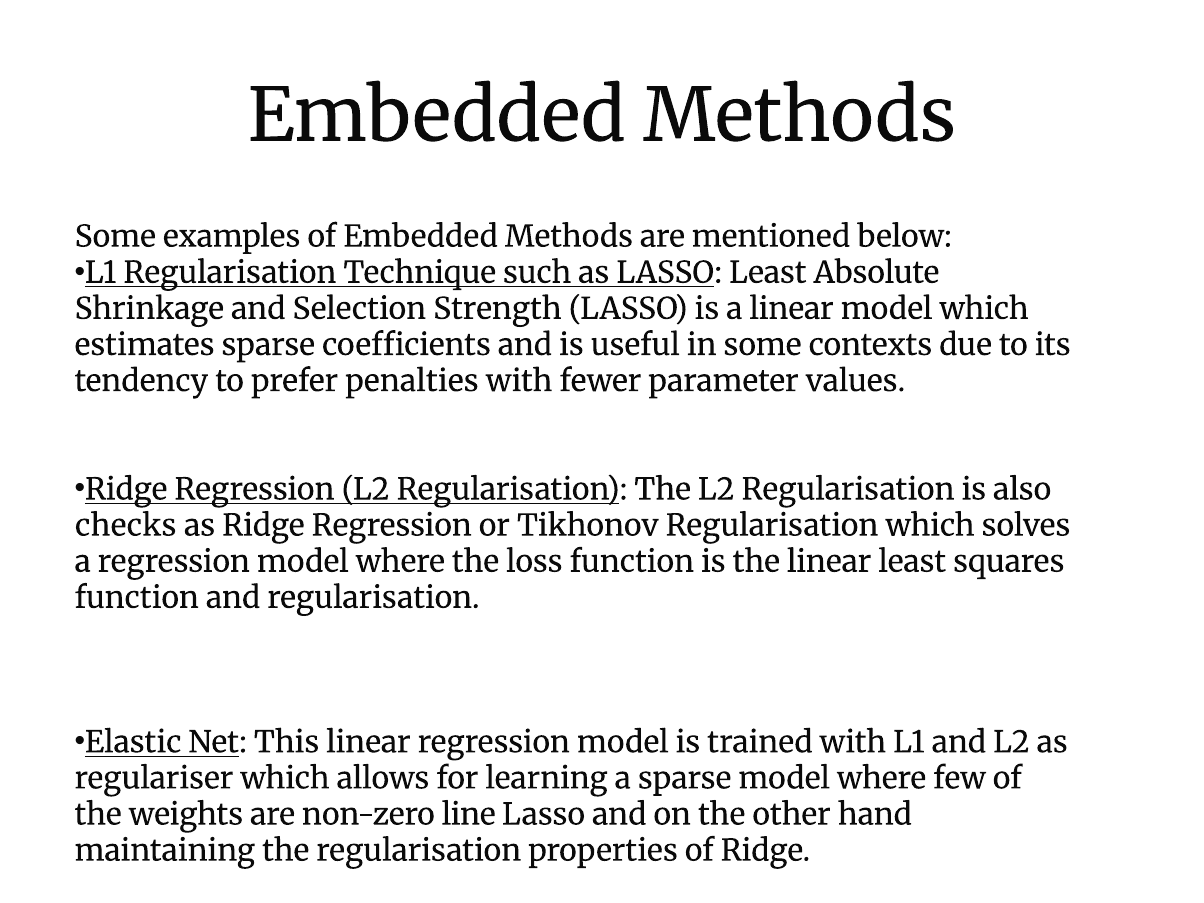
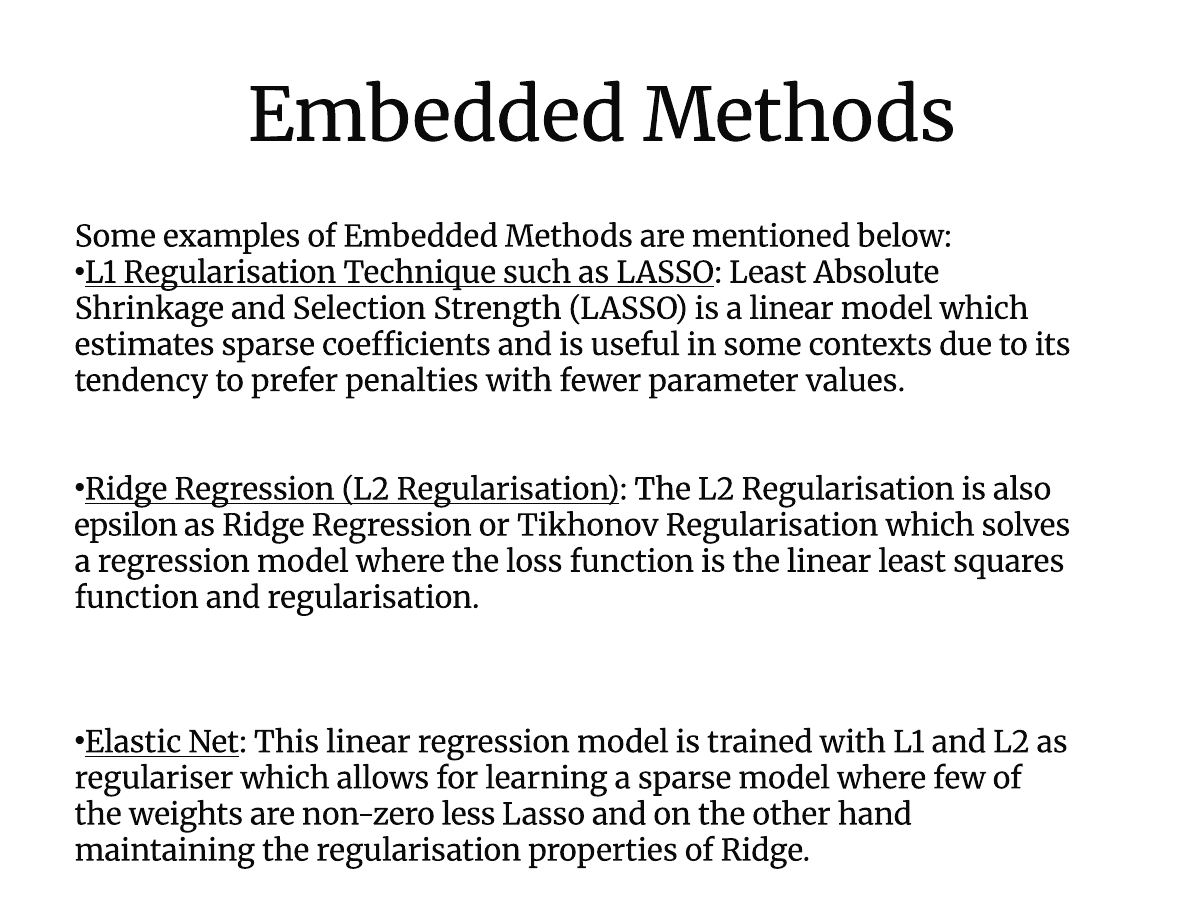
checks: checks -> epsilon
line: line -> less
